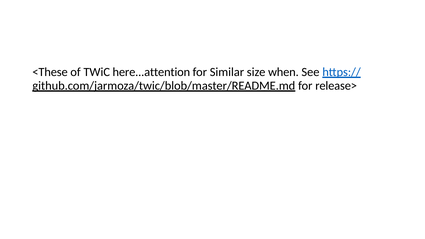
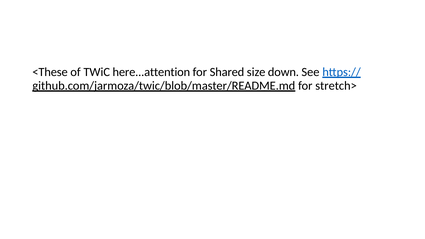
Similar: Similar -> Shared
when: when -> down
release>: release> -> stretch>
